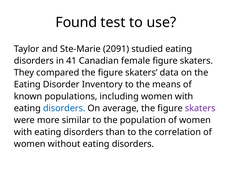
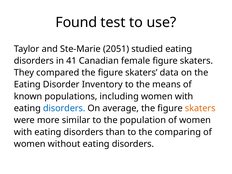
2091: 2091 -> 2051
skaters at (200, 108) colour: purple -> orange
correlation: correlation -> comparing
